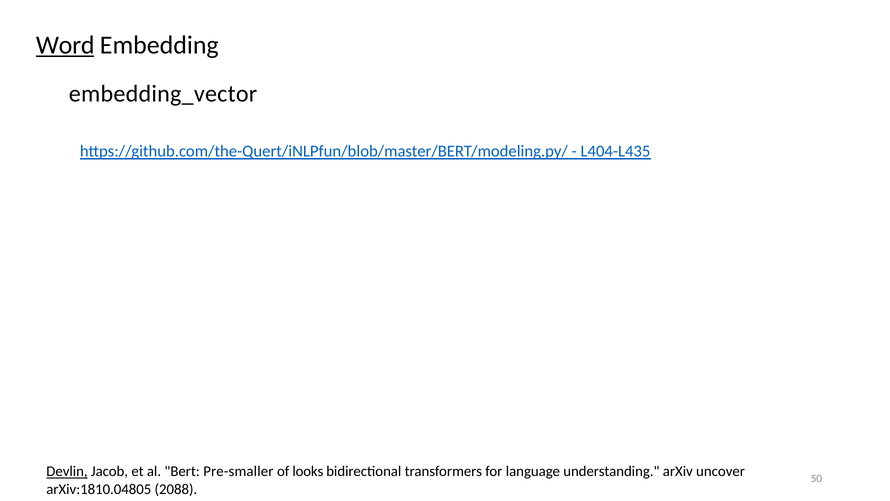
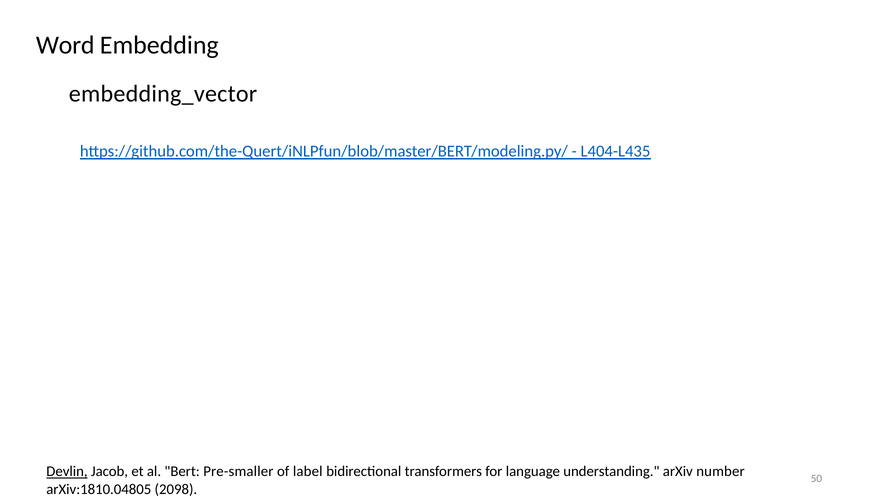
Word underline: present -> none
looks: looks -> label
uncover: uncover -> number
2088: 2088 -> 2098
